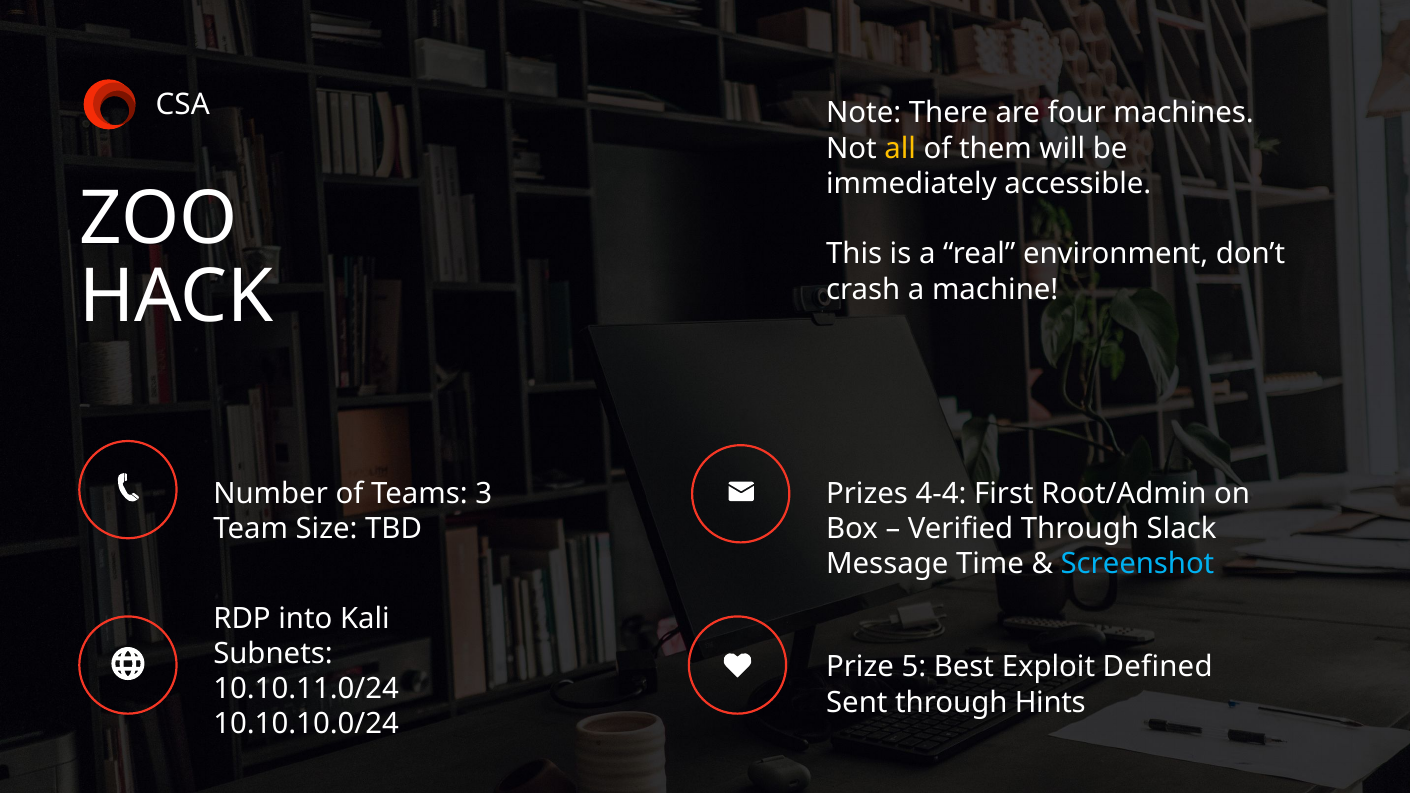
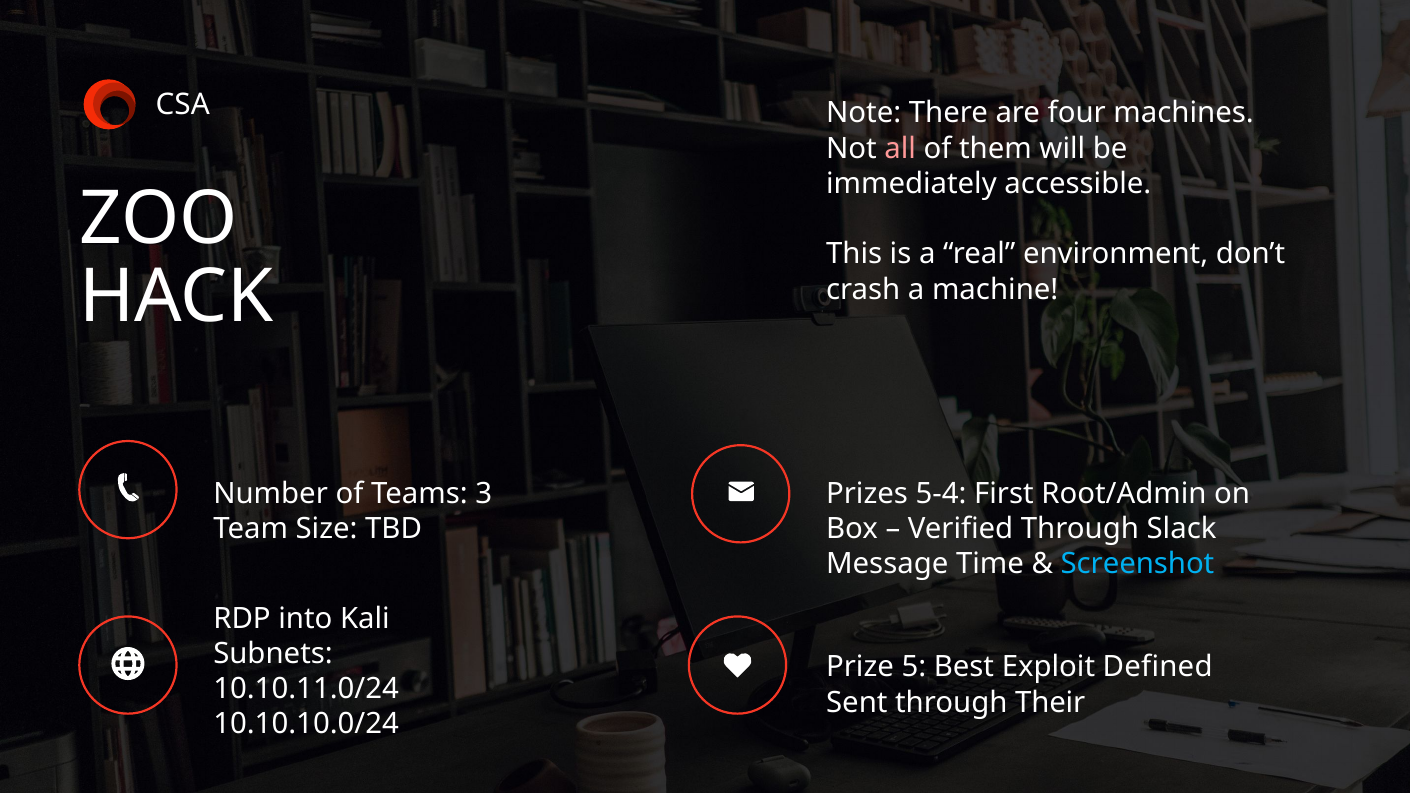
all colour: yellow -> pink
4-4: 4-4 -> 5-4
Hints: Hints -> Their
